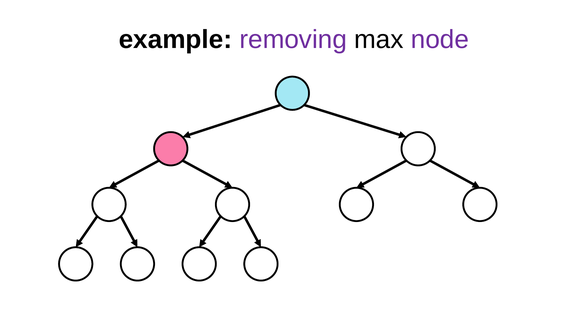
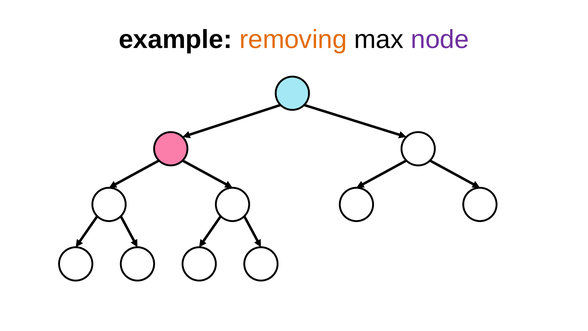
removing colour: purple -> orange
